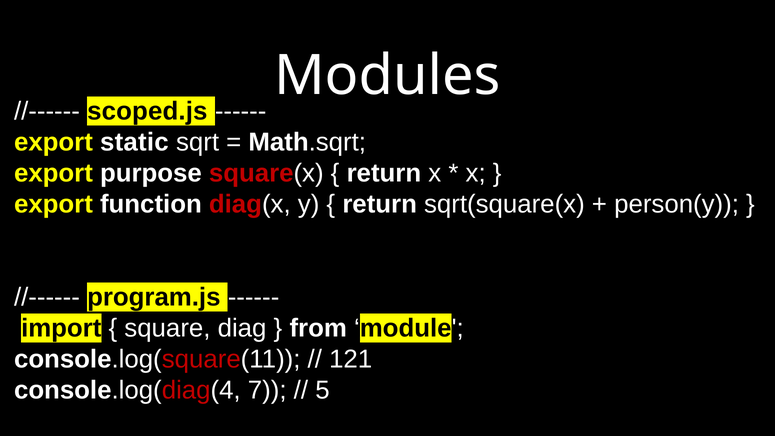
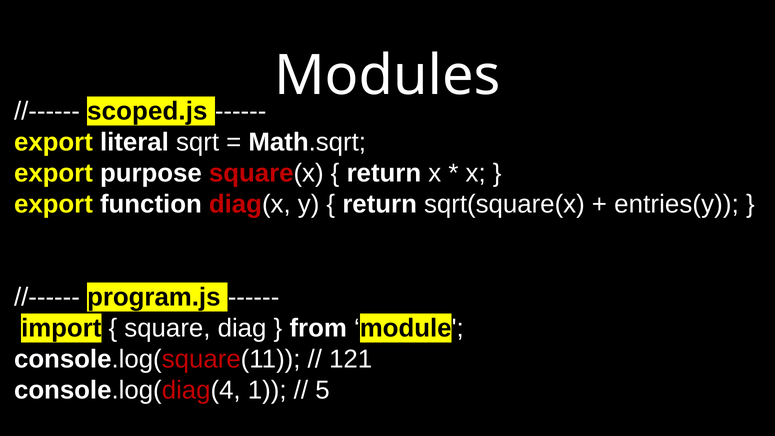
static: static -> literal
person(y: person(y -> entries(y
7: 7 -> 1
